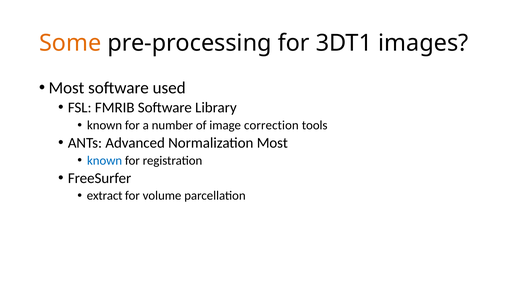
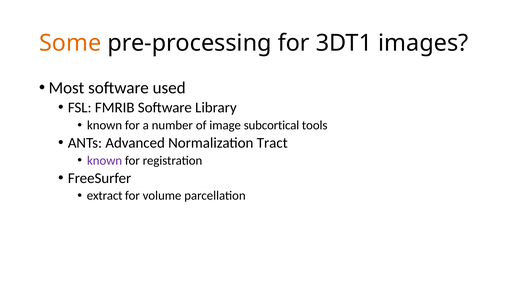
correction: correction -> subcortical
Normalization Most: Most -> Tract
known at (105, 161) colour: blue -> purple
